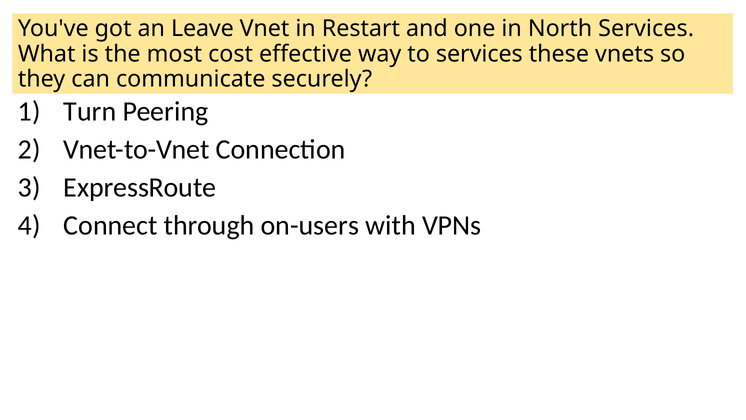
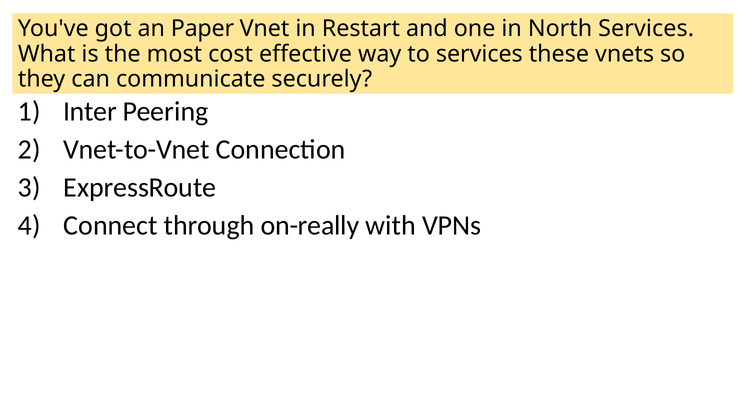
Leave: Leave -> Paper
Turn: Turn -> Inter
on-users: on-users -> on-really
